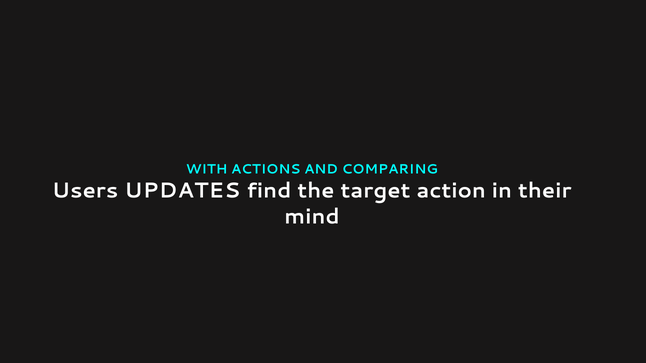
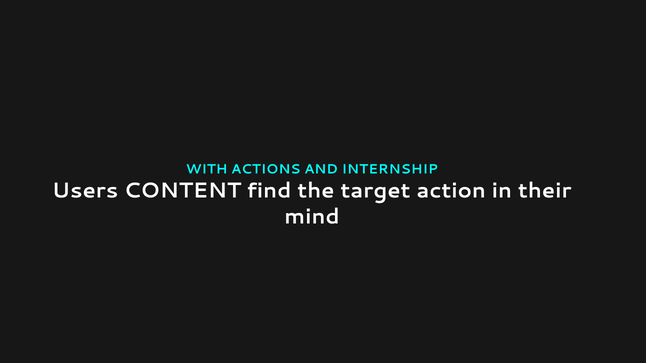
COMPARING: COMPARING -> INTERNSHIP
UPDATES: UPDATES -> CONTENT
